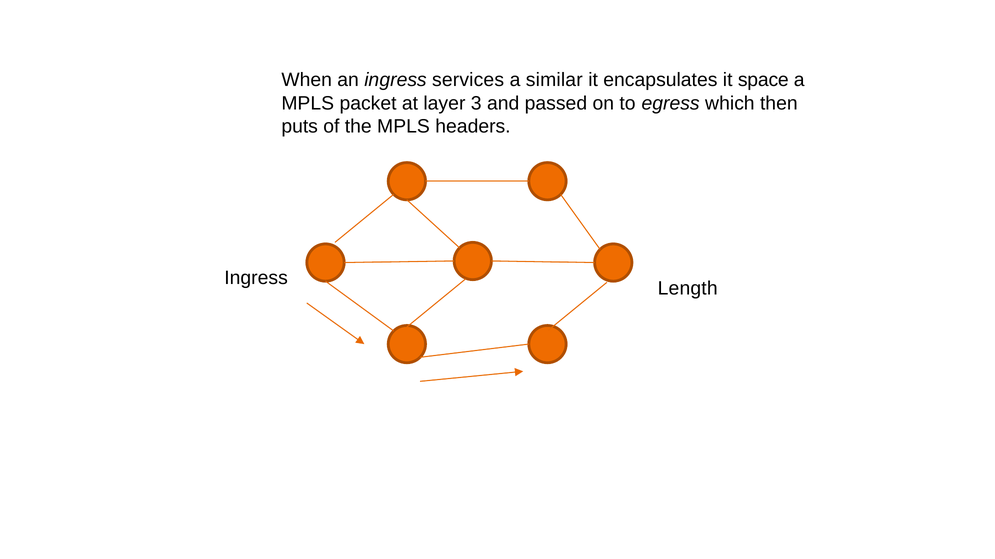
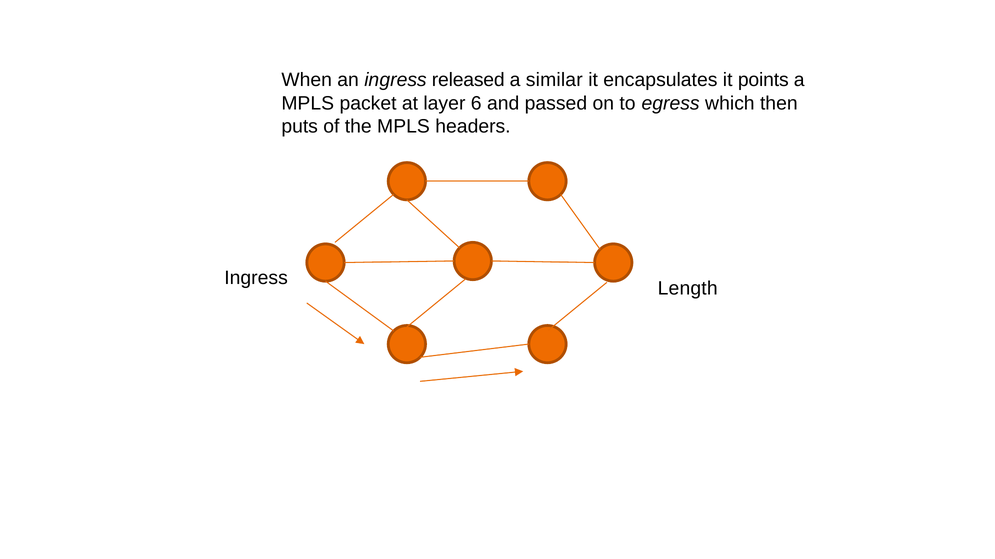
services: services -> released
space: space -> points
3: 3 -> 6
